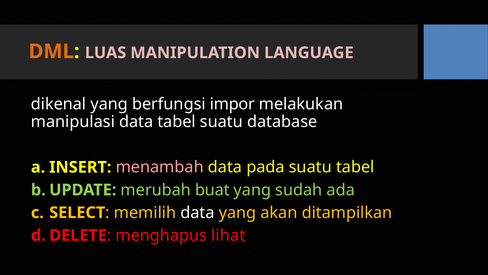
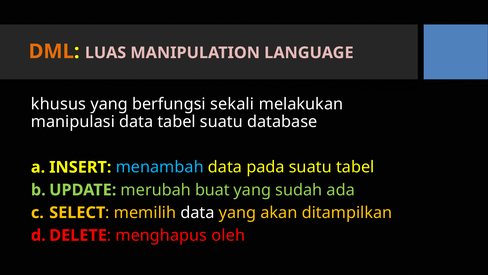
dikenal: dikenal -> khusus
impor: impor -> sekali
menambah colour: pink -> light blue
lihat: lihat -> oleh
